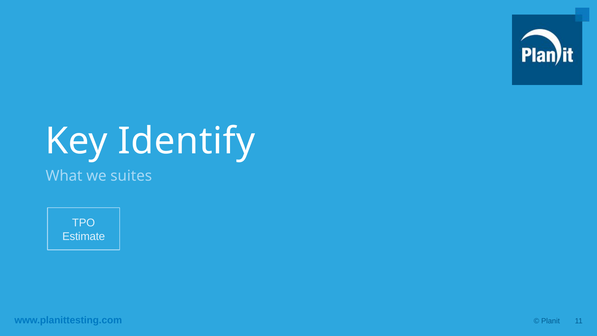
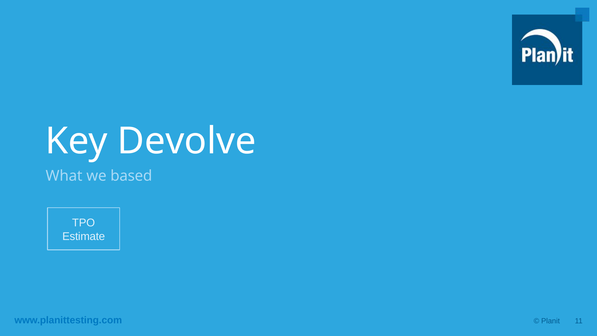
Identify: Identify -> Devolve
suites: suites -> based
